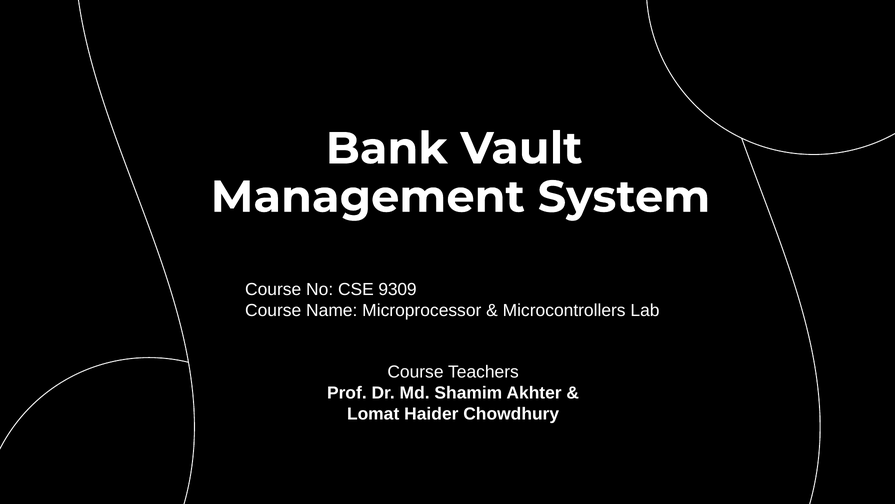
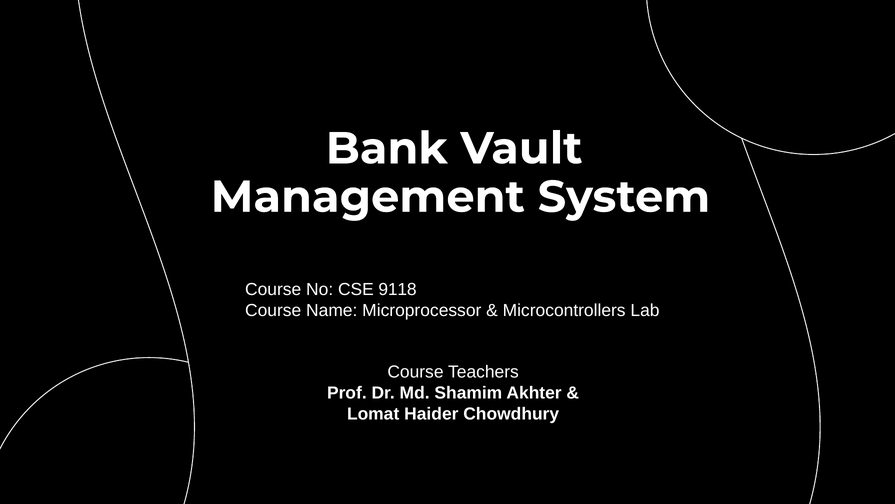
9309: 9309 -> 9118
